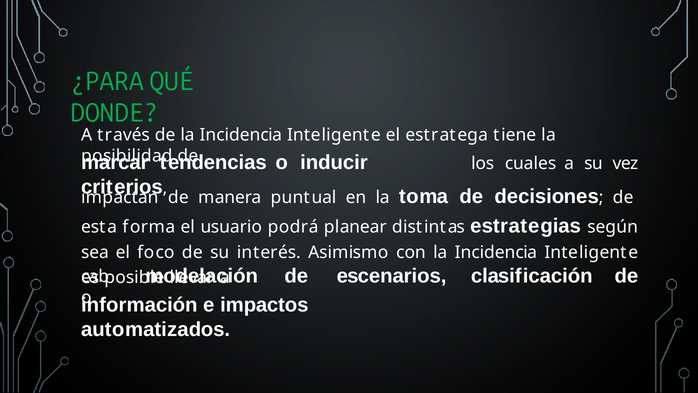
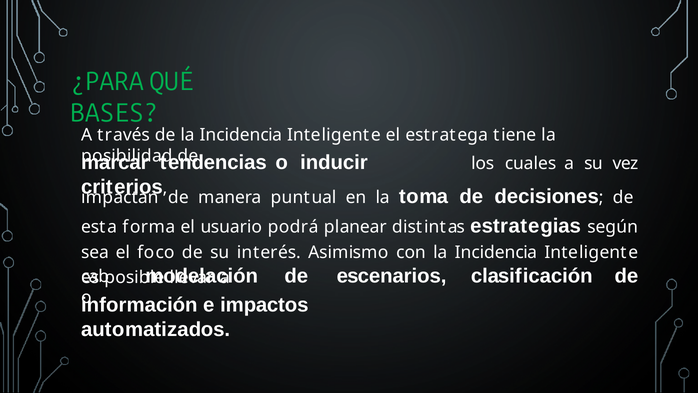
DONDE: DONDE -> BASES
